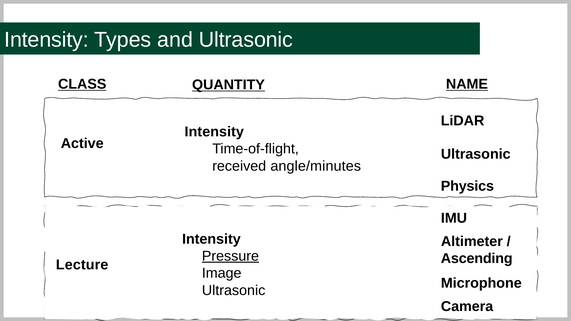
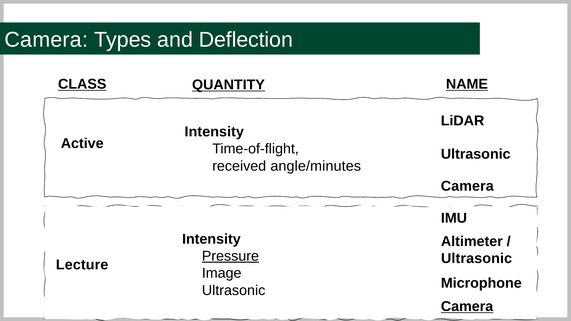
Intensity at (46, 40): Intensity -> Camera
and Ultrasonic: Ultrasonic -> Deflection
Physics at (467, 186): Physics -> Camera
Ascending at (477, 259): Ascending -> Ultrasonic
Camera at (467, 307) underline: none -> present
